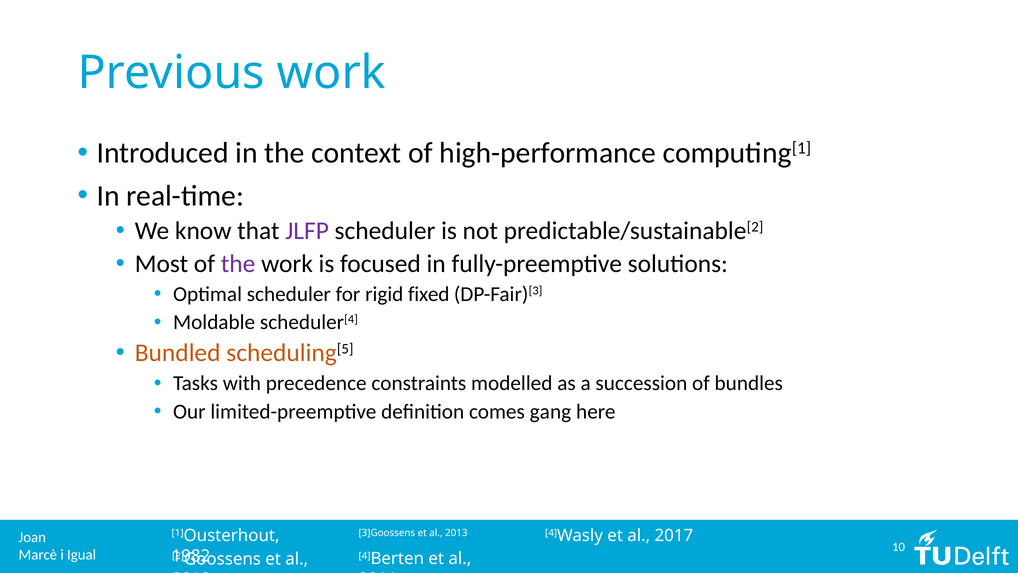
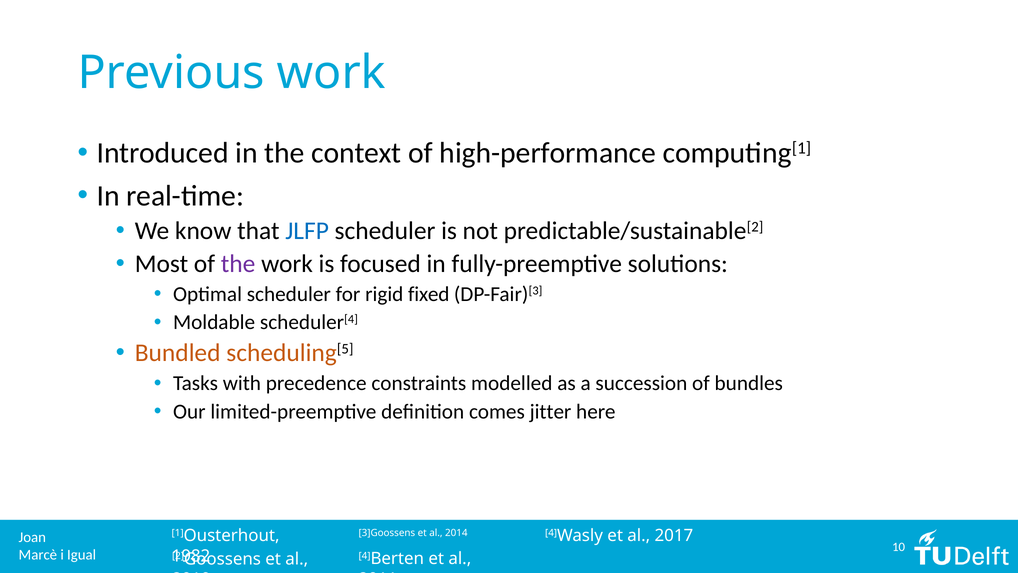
JLFP colour: purple -> blue
gang: gang -> jitter
2013: 2013 -> 2014
